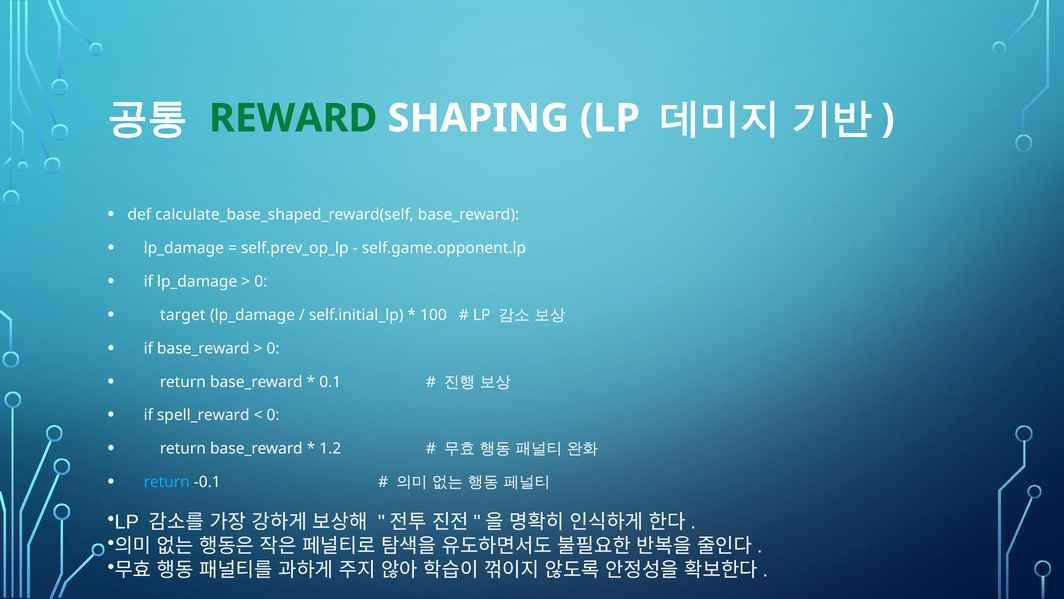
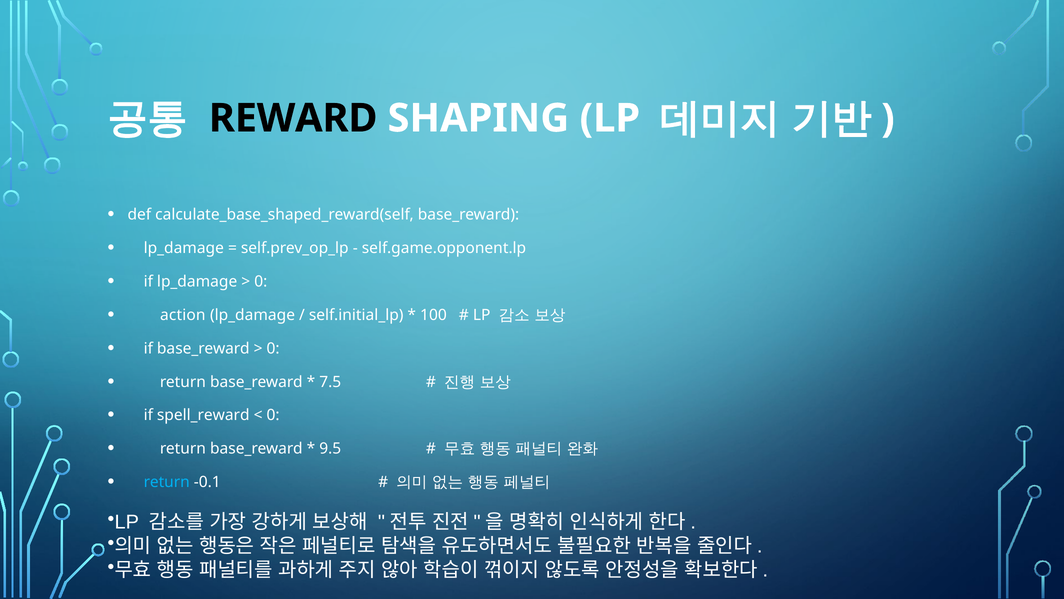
REWARD colour: green -> black
target: target -> action
0.1: 0.1 -> 7.5
1.2: 1.2 -> 9.5
